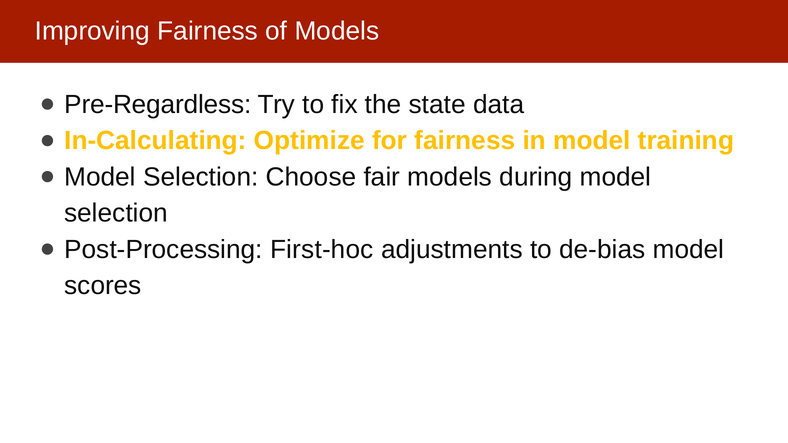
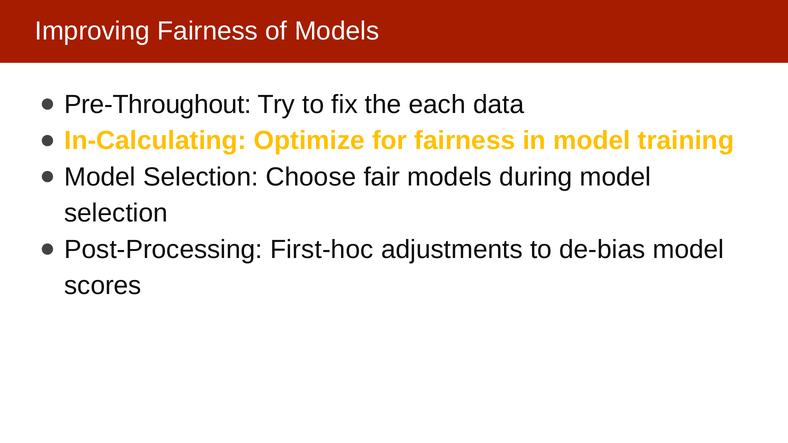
Pre-Regardless: Pre-Regardless -> Pre-Throughout
state: state -> each
